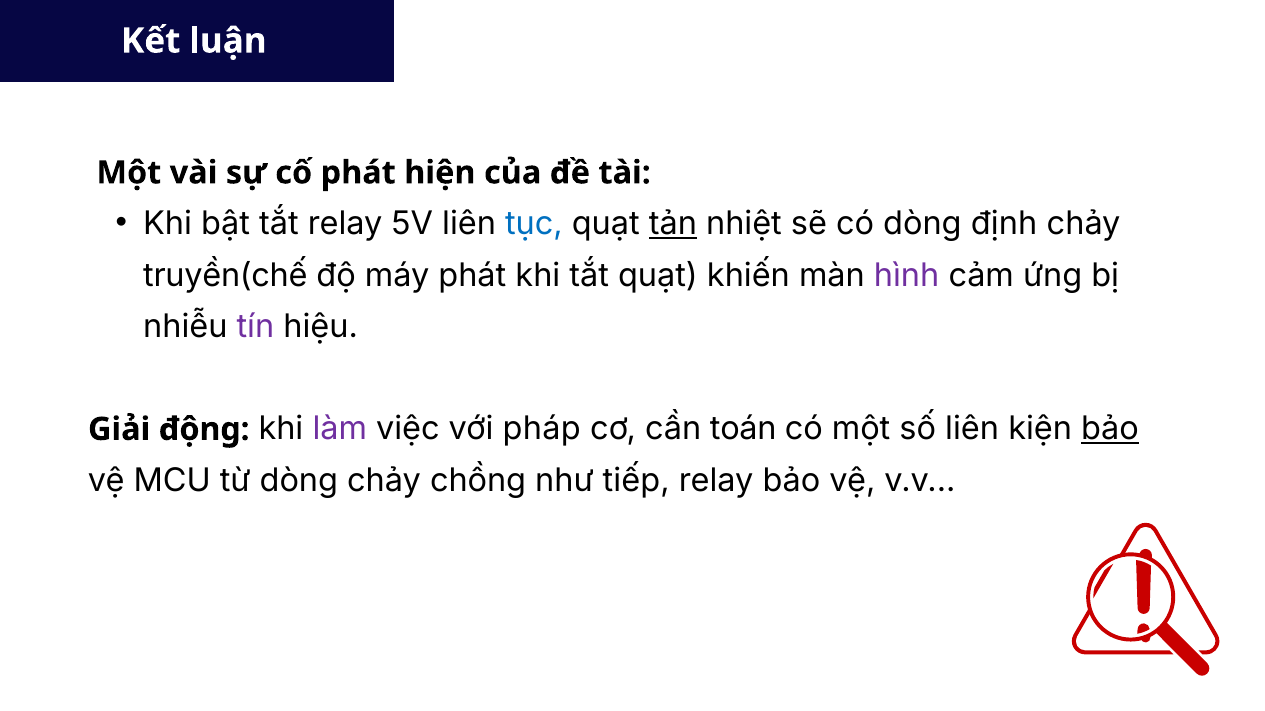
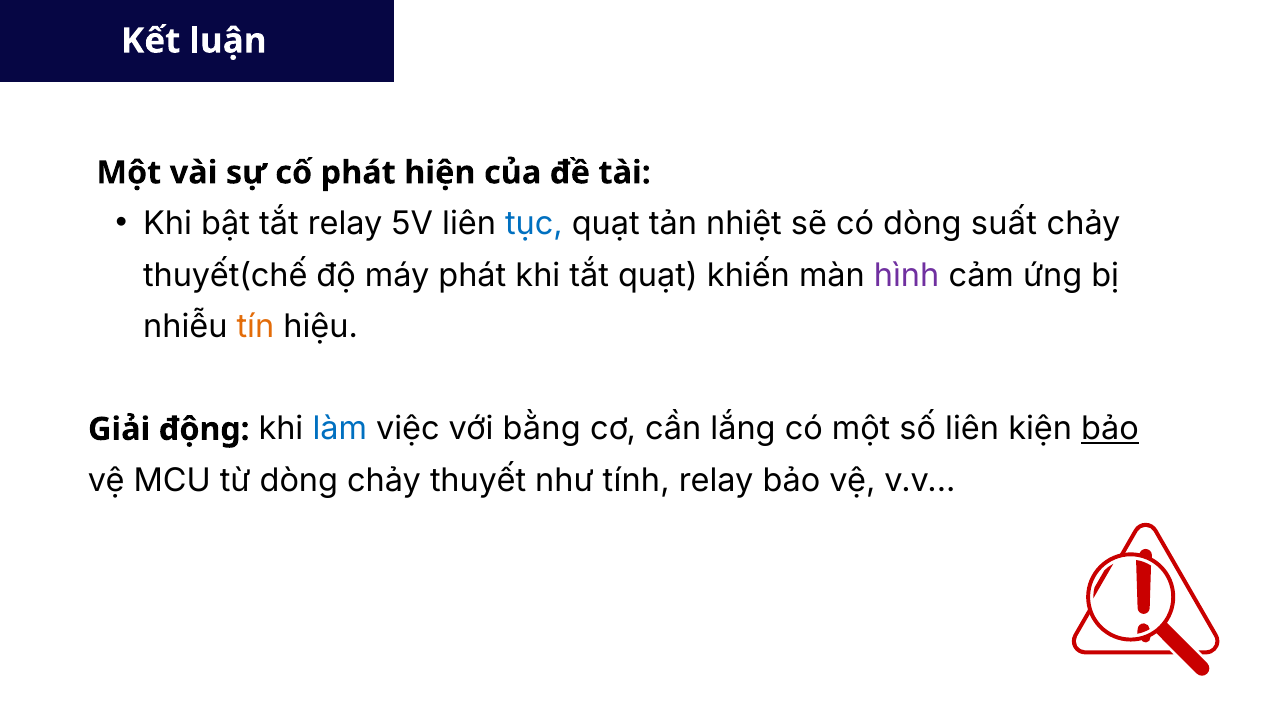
tản underline: present -> none
định: định -> suất
truyền(chế: truyền(chế -> thuyết(chế
tín colour: purple -> orange
làm colour: purple -> blue
pháp: pháp -> bằng
toán: toán -> lắng
chồng: chồng -> thuyết
tiếp: tiếp -> tính
